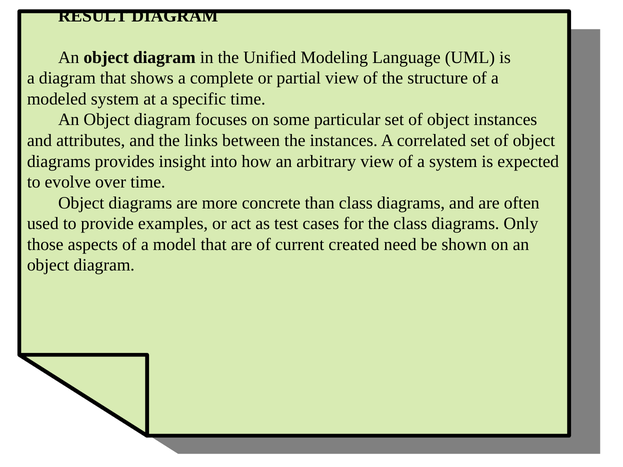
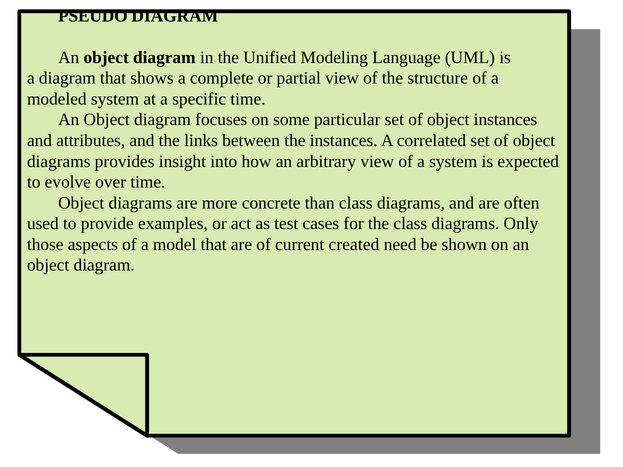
RESULT: RESULT -> PSEUDO
